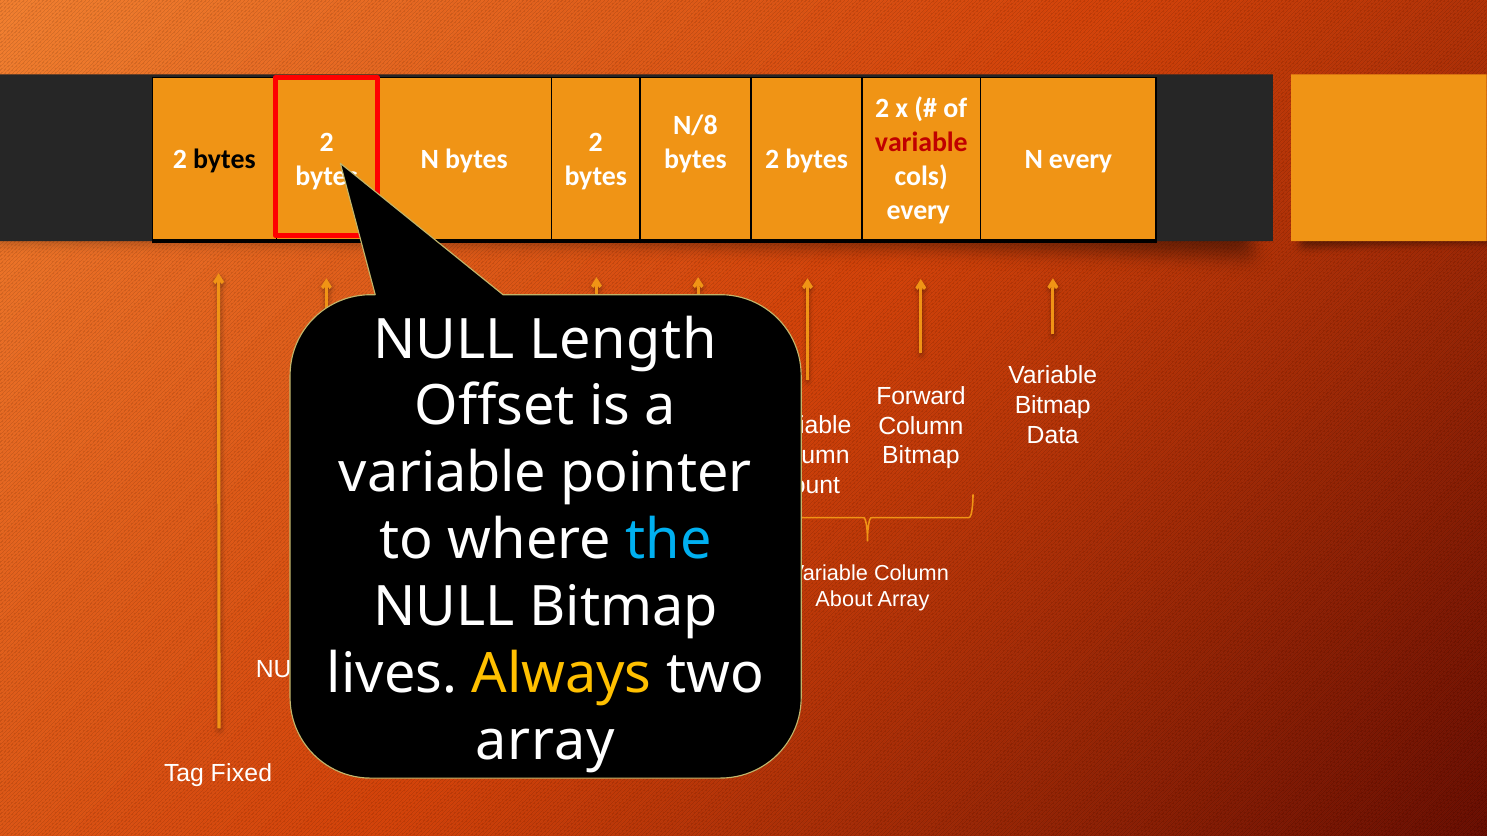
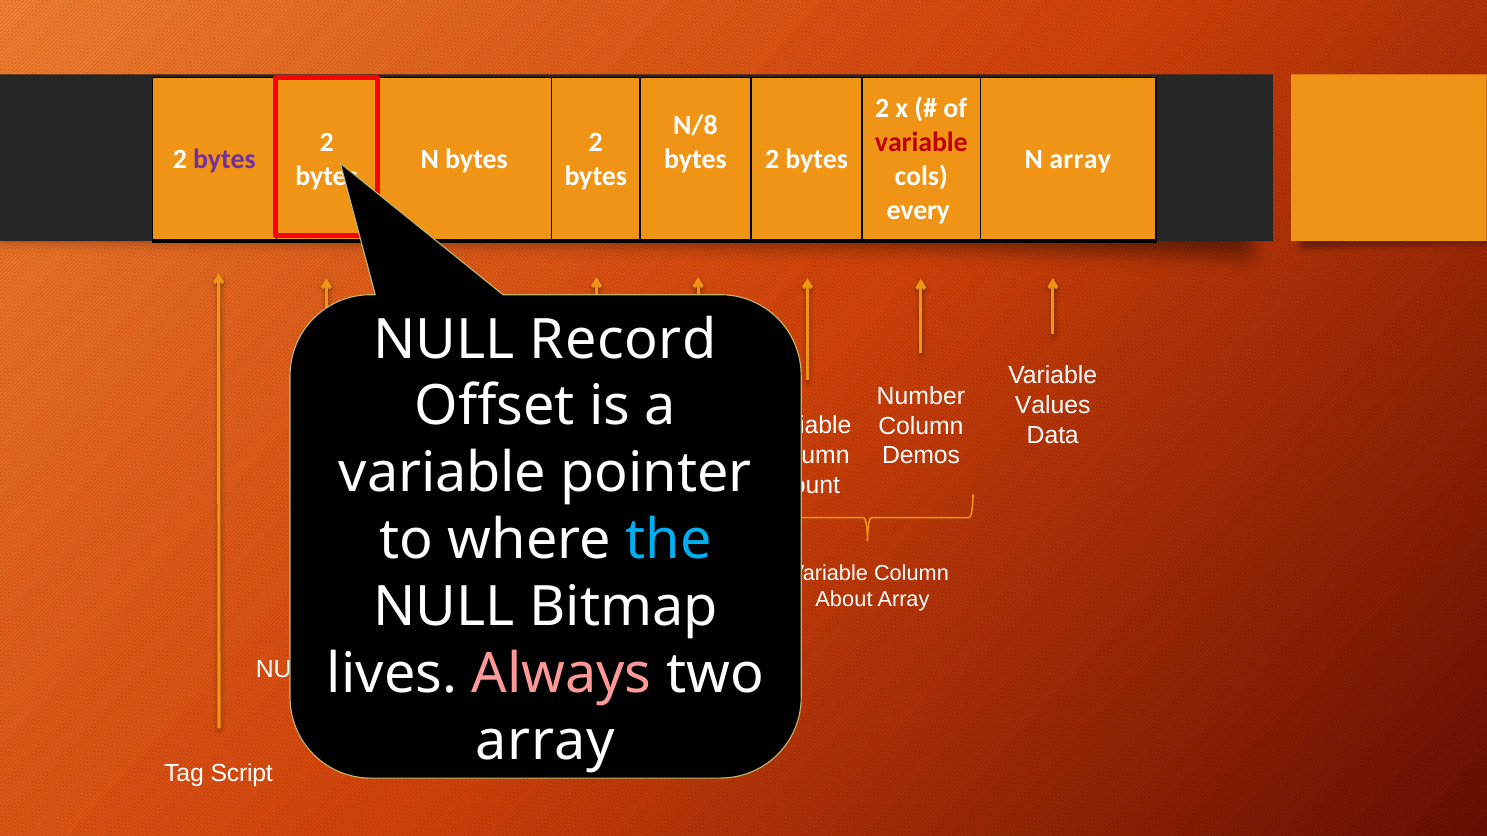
bytes at (224, 160) colour: black -> purple
N every: every -> array
NULL Length: Length -> Record
Forward: Forward -> Number
Bitmap at (1053, 405): Bitmap -> Values
Bitmap at (921, 456): Bitmap -> Demos
Always colour: yellow -> pink
Tag Fixed: Fixed -> Script
